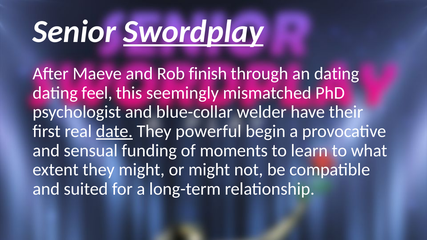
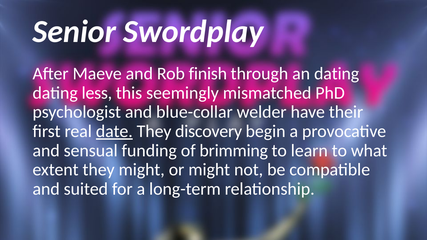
Swordplay underline: present -> none
feel: feel -> less
powerful: powerful -> discovery
moments: moments -> brimming
